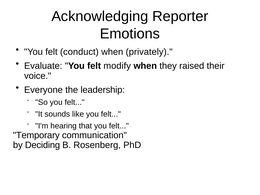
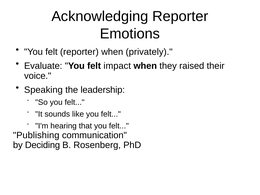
felt conduct: conduct -> reporter
modify: modify -> impact
Everyone: Everyone -> Speaking
Temporary: Temporary -> Publishing
